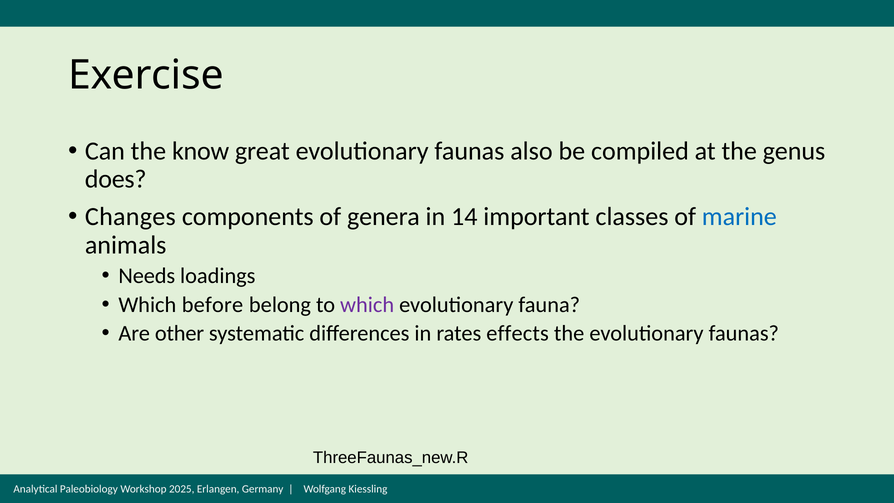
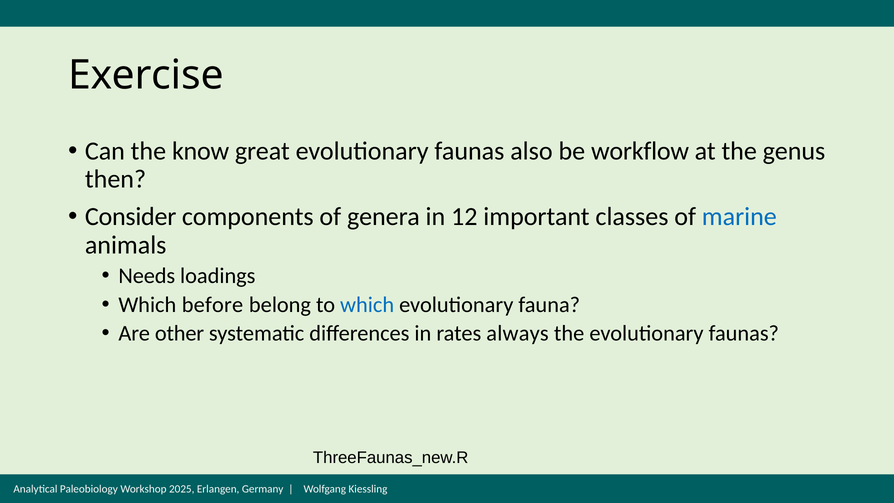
compiled: compiled -> workflow
does: does -> then
Changes: Changes -> Consider
14: 14 -> 12
which at (367, 305) colour: purple -> blue
effects: effects -> always
